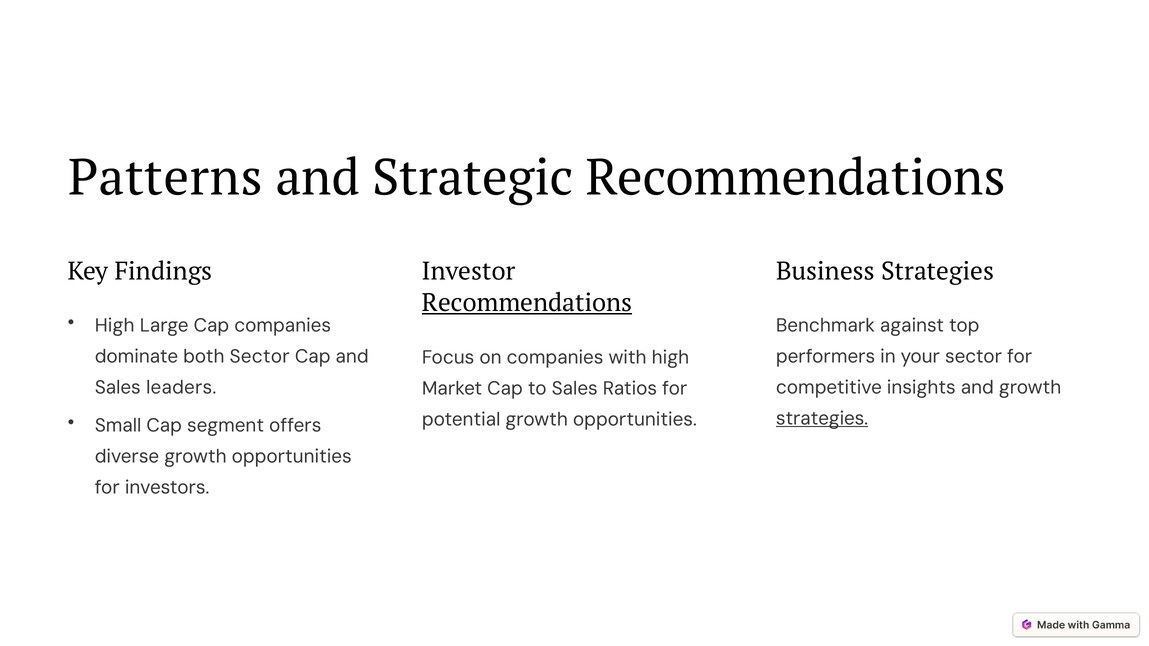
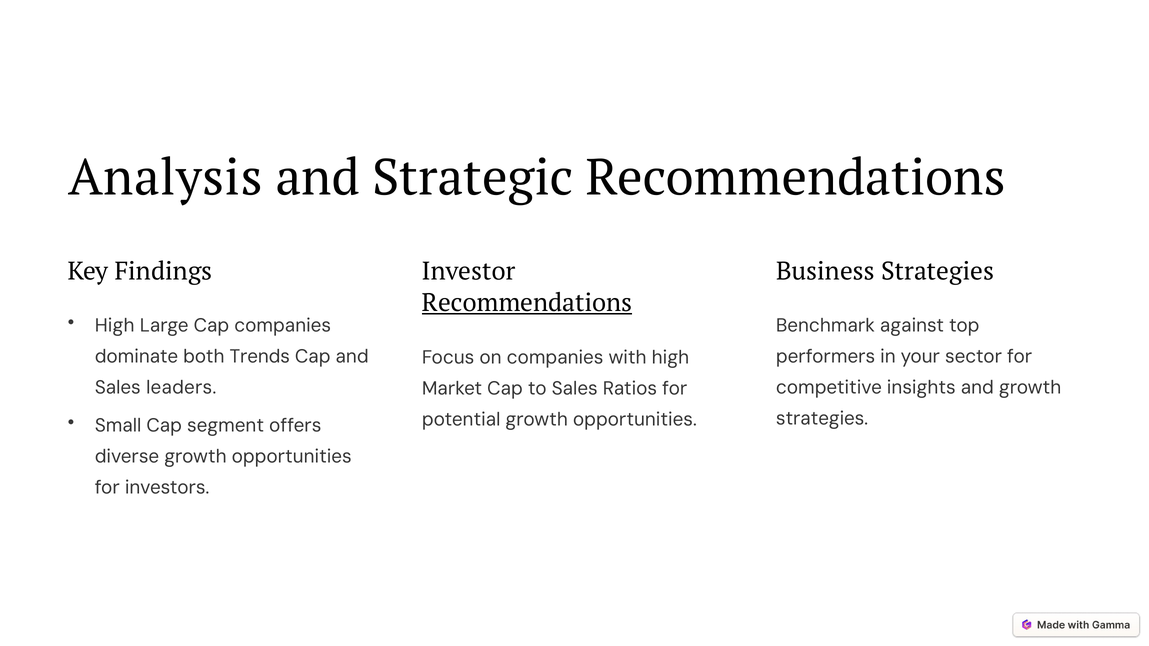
Patterns: Patterns -> Analysis
both Sector: Sector -> Trends
strategies at (822, 419) underline: present -> none
